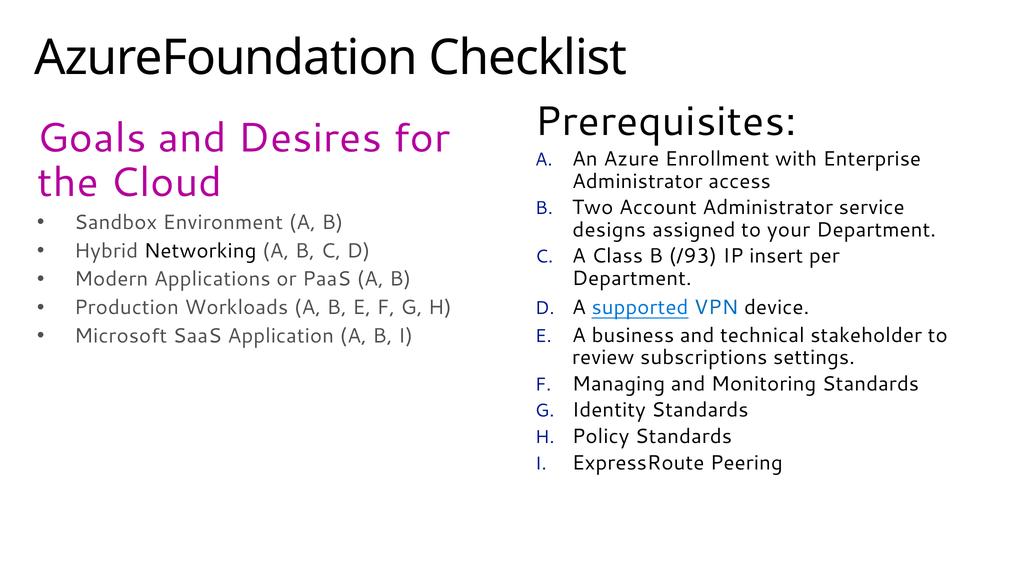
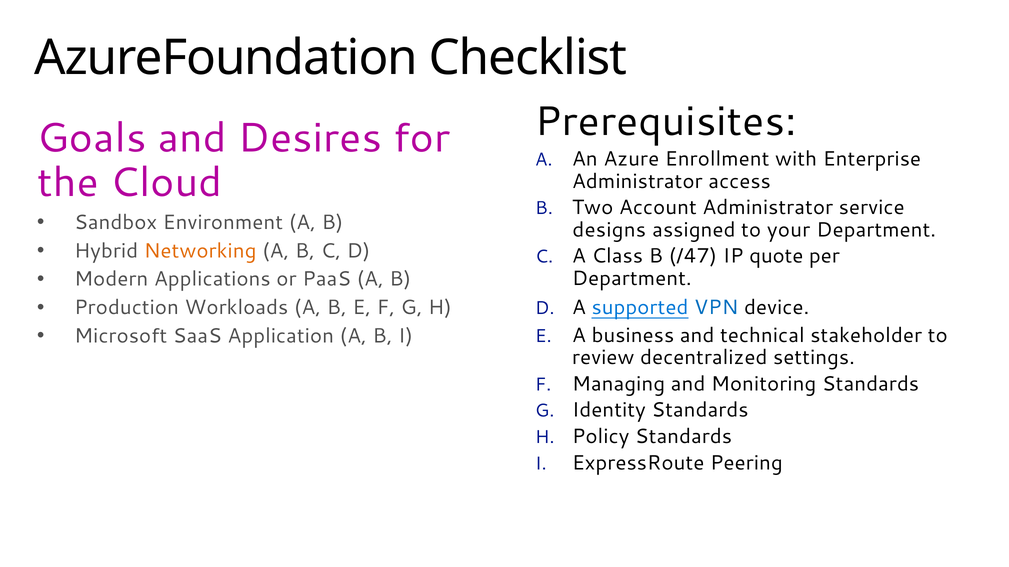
Networking colour: black -> orange
/93: /93 -> /47
insert: insert -> quote
subscriptions: subscriptions -> decentralized
